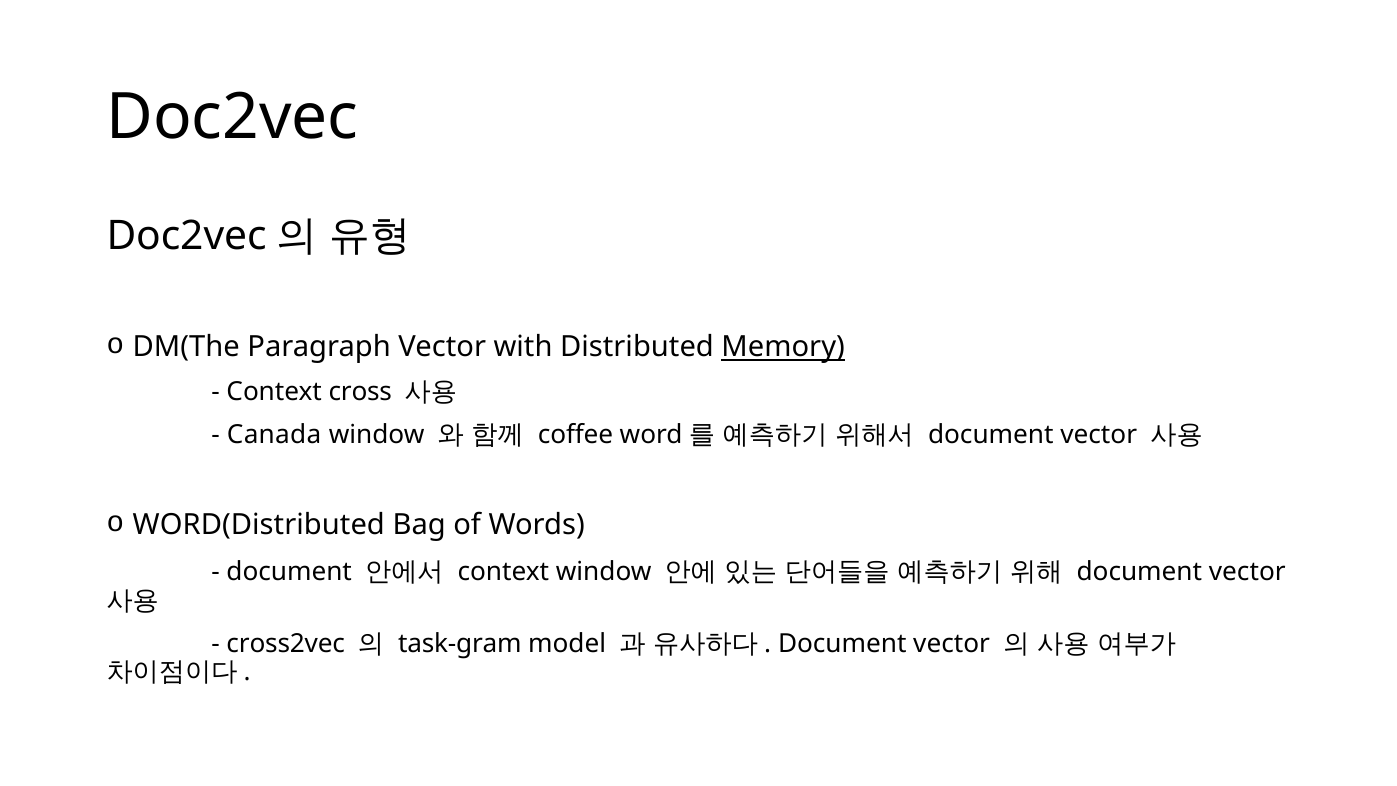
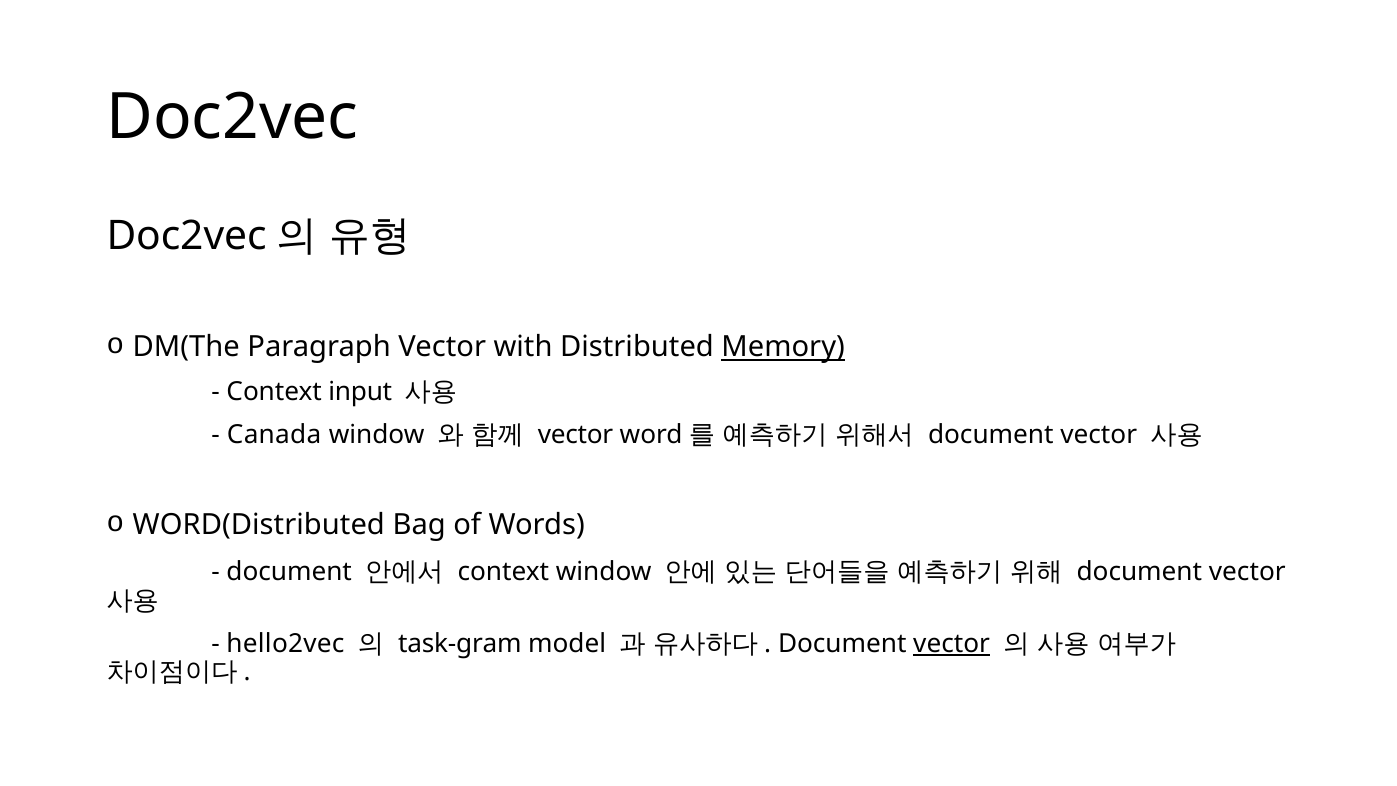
cross: cross -> input
coffee at (576, 434): coffee -> vector
cross2vec: cross2vec -> hello2vec
vector at (952, 644) underline: none -> present
